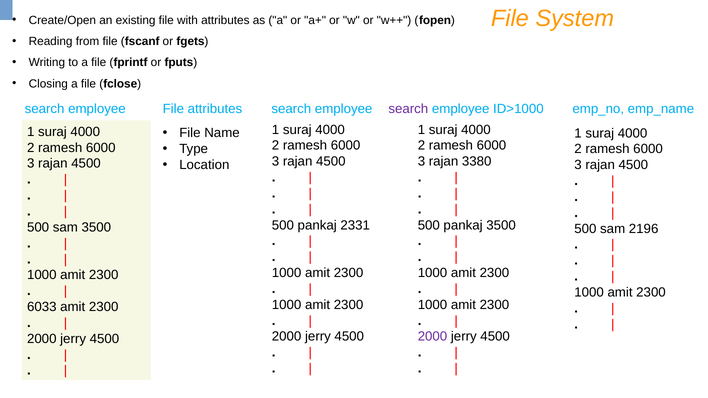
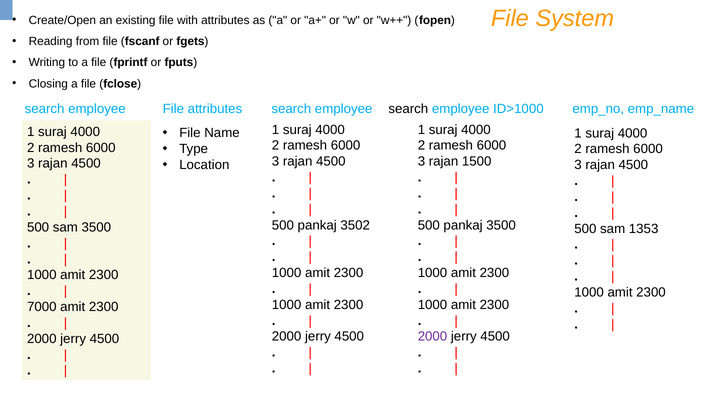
search at (408, 109) colour: purple -> black
3380: 3380 -> 1500
2331: 2331 -> 3502
2196: 2196 -> 1353
6033: 6033 -> 7000
